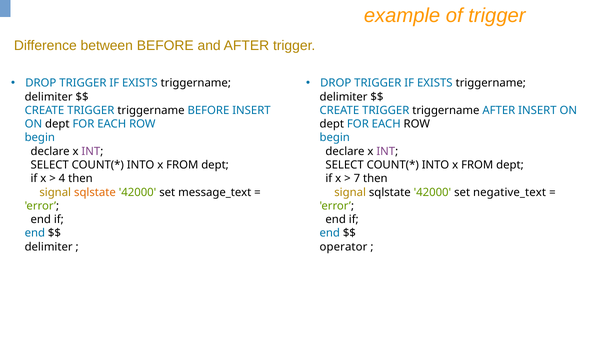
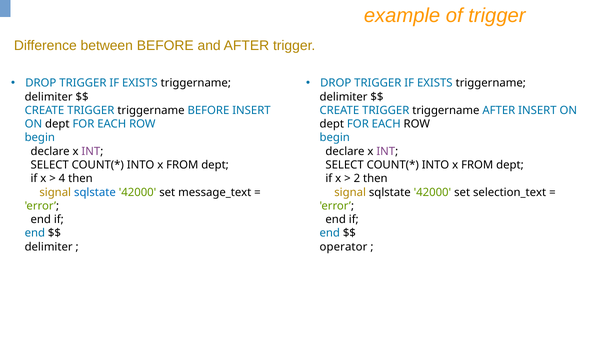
7: 7 -> 2
sqlstate at (95, 192) colour: orange -> blue
negative_text: negative_text -> selection_text
